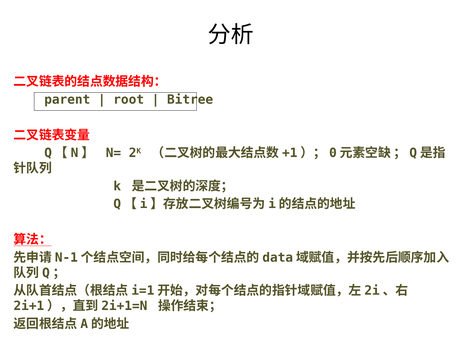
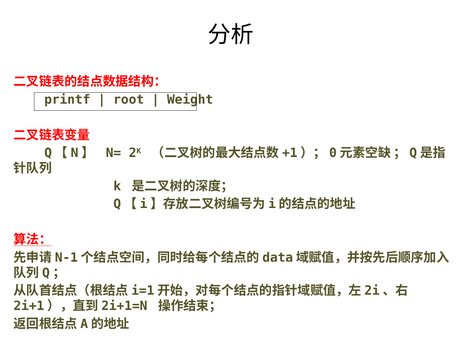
parent: parent -> printf
Bitree: Bitree -> Weight
